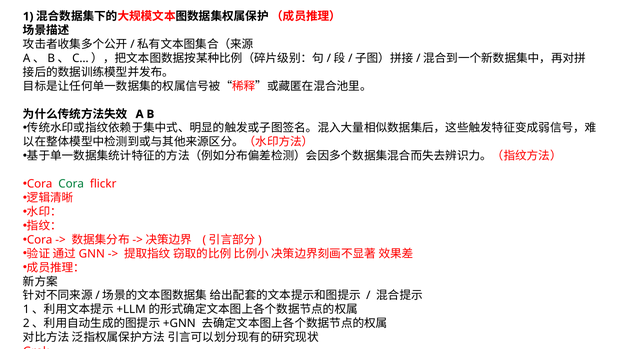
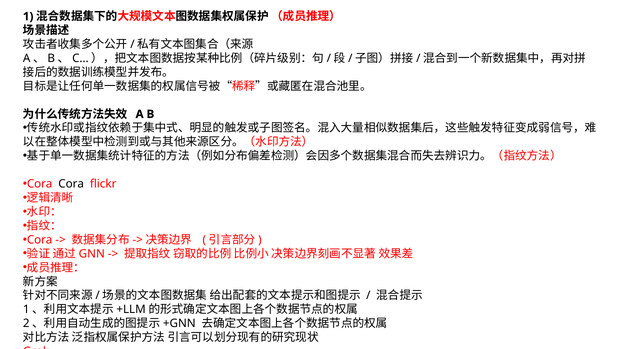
Cora at (71, 184) colour: green -> black
